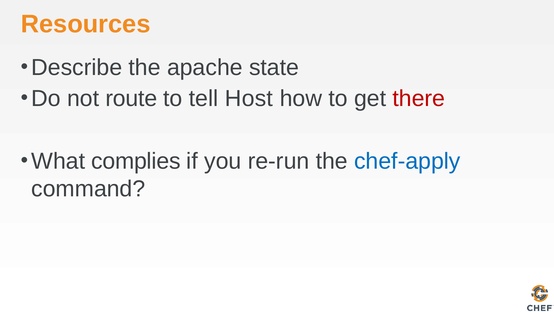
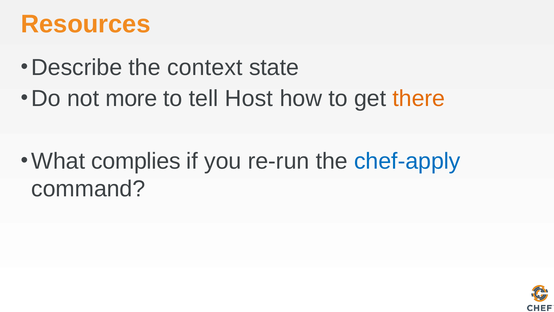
apache: apache -> context
route: route -> more
there colour: red -> orange
